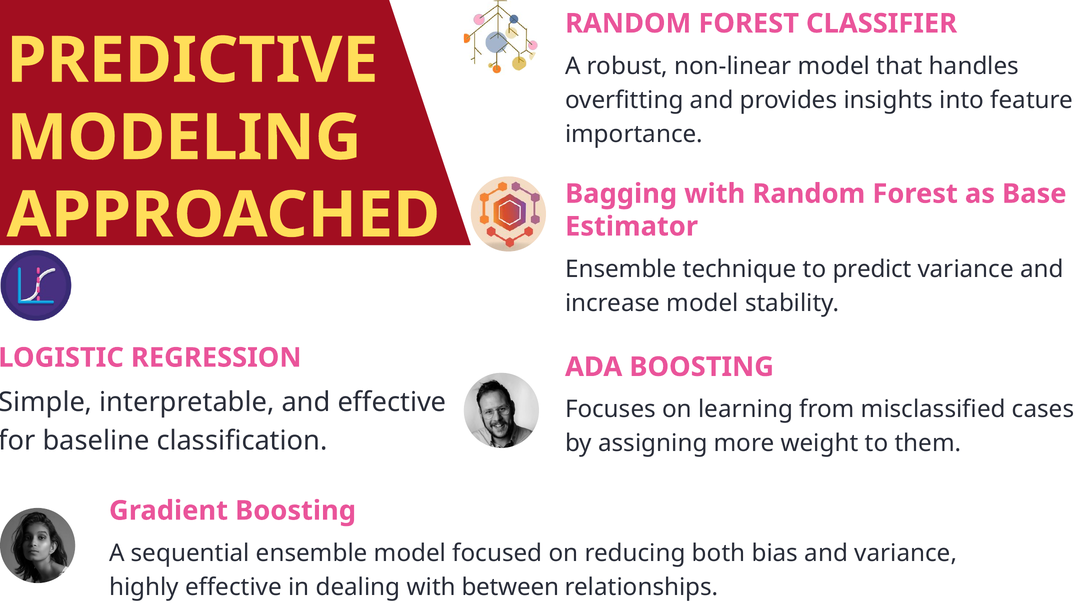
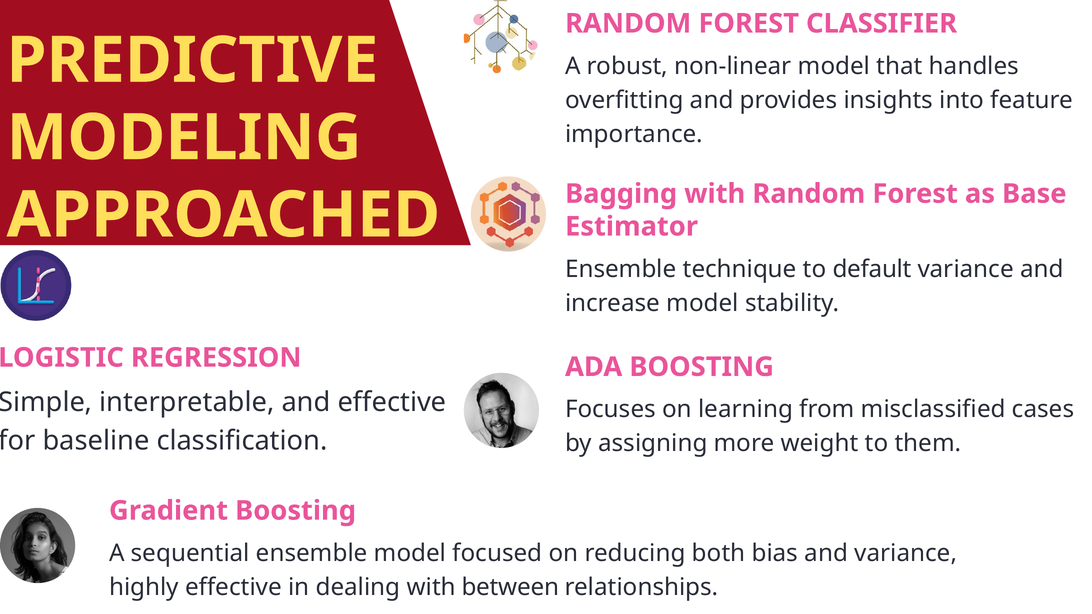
predict: predict -> default
